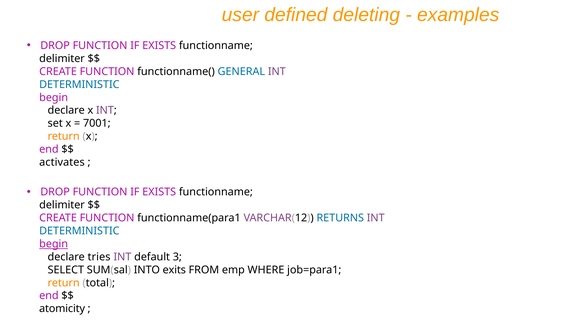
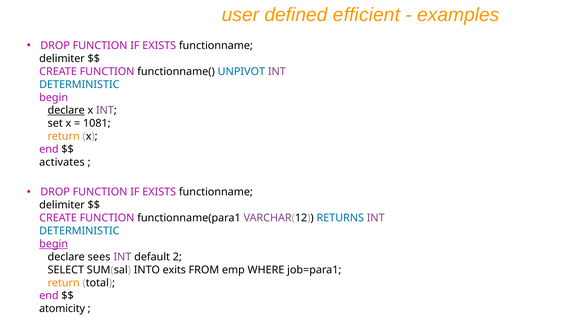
deleting: deleting -> efficient
GENERAL: GENERAL -> UNPIVOT
declare at (66, 110) underline: none -> present
7001: 7001 -> 1081
tries: tries -> sees
3: 3 -> 2
